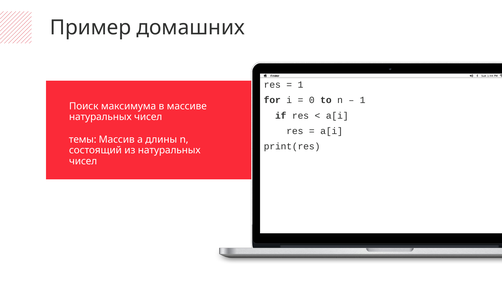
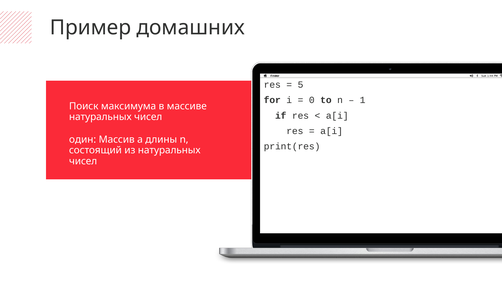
1 at (301, 85): 1 -> 5
темы: темы -> один
